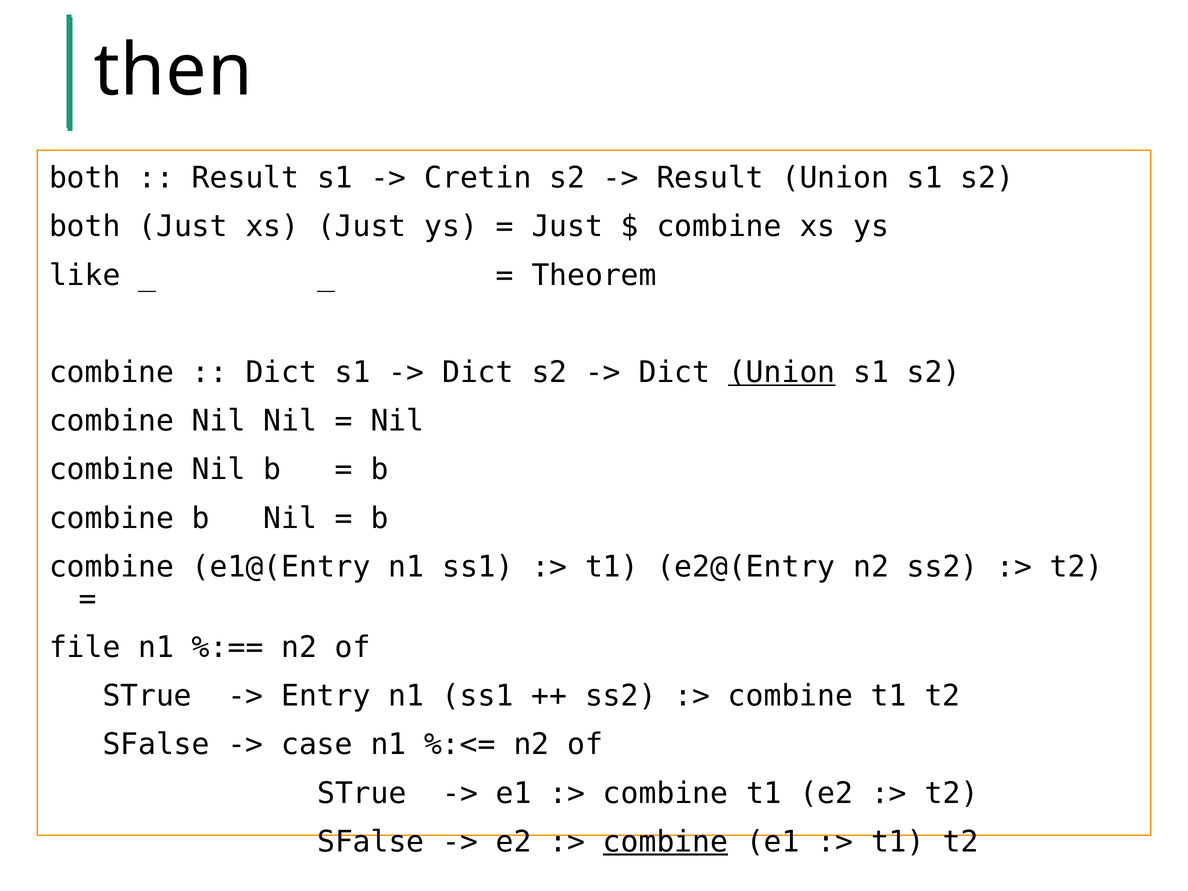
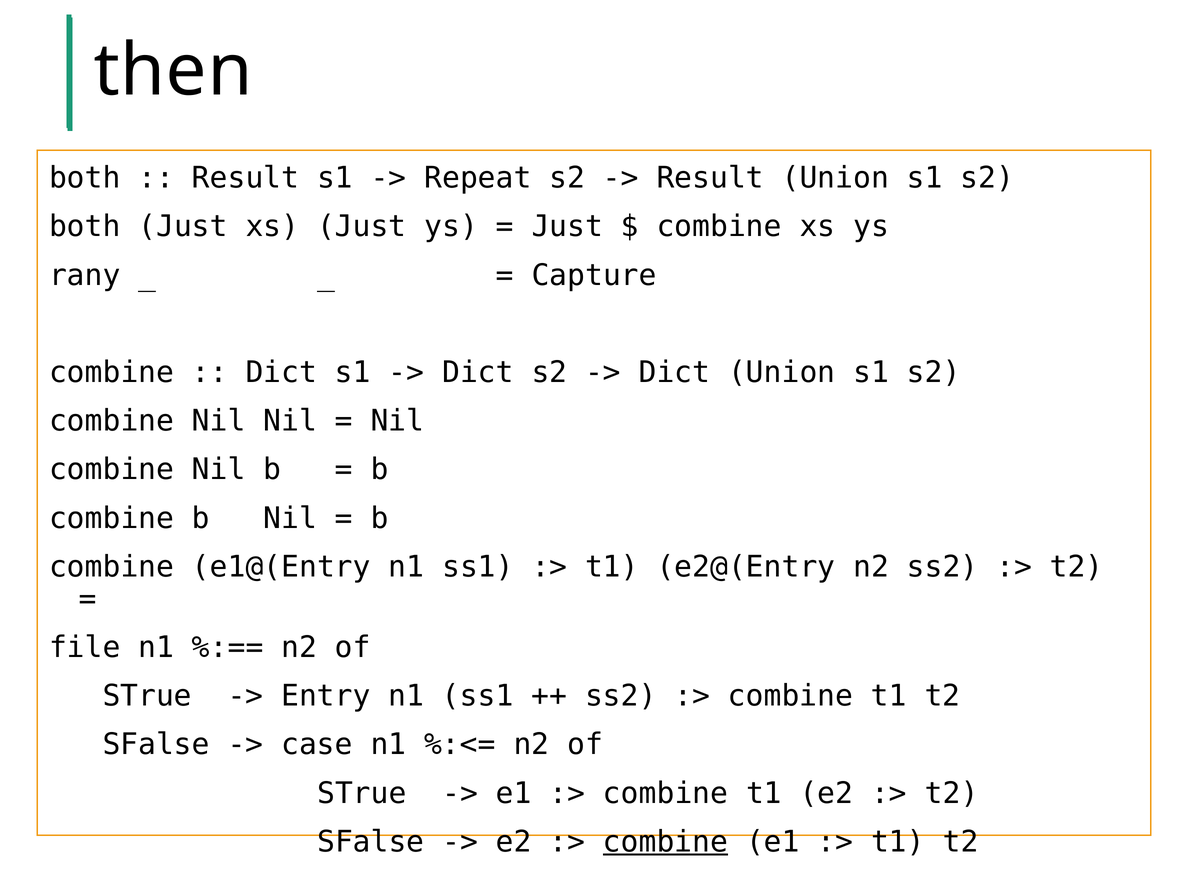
Cretin: Cretin -> Repeat
like: like -> rany
Theorem: Theorem -> Capture
Union at (782, 372) underline: present -> none
